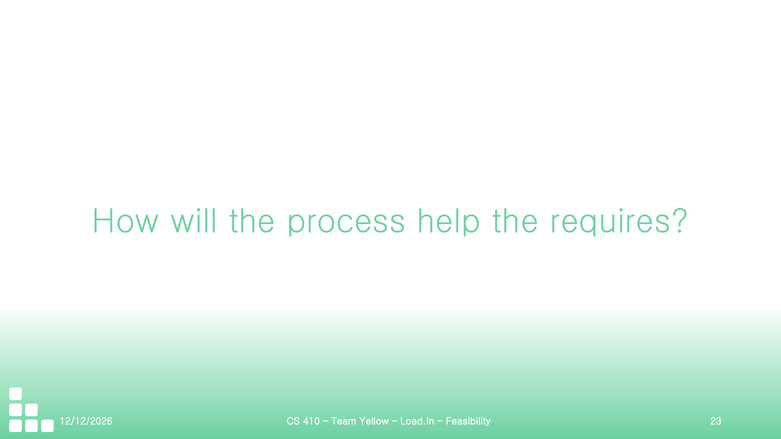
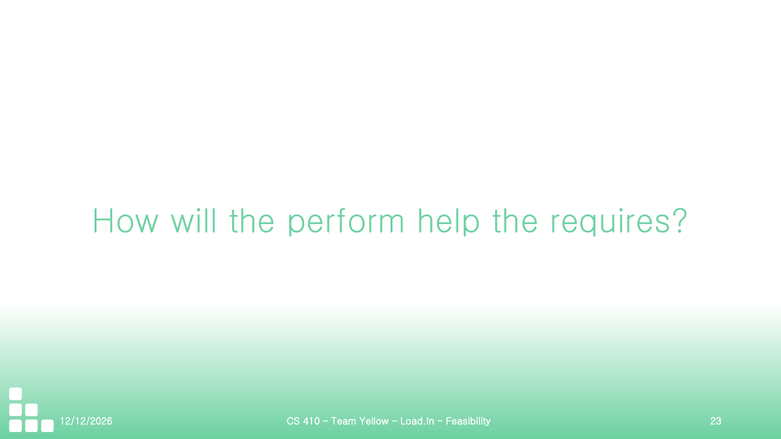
process: process -> perform
